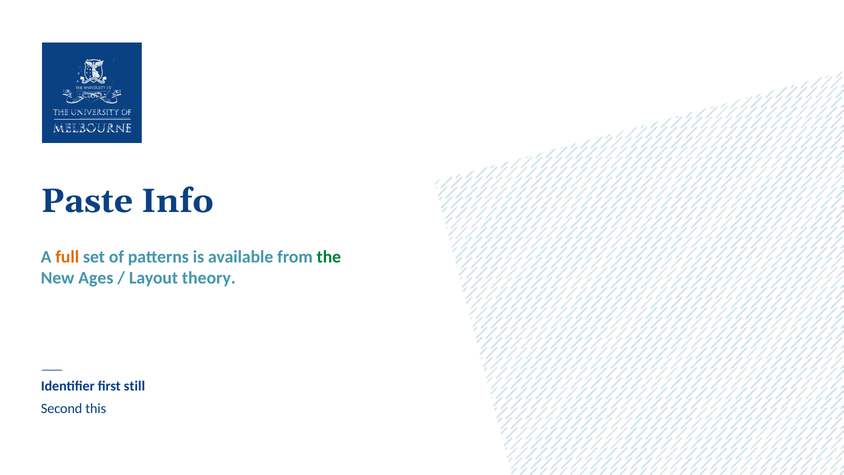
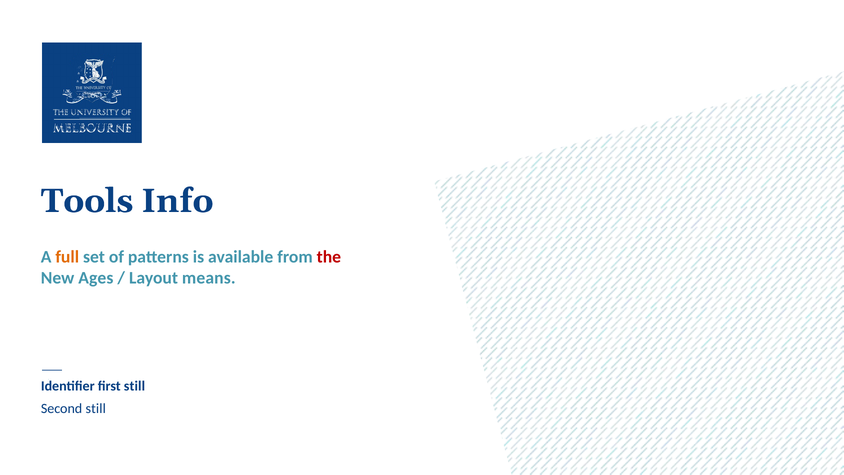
Paste: Paste -> Tools
the colour: green -> red
theory: theory -> means
Second this: this -> still
